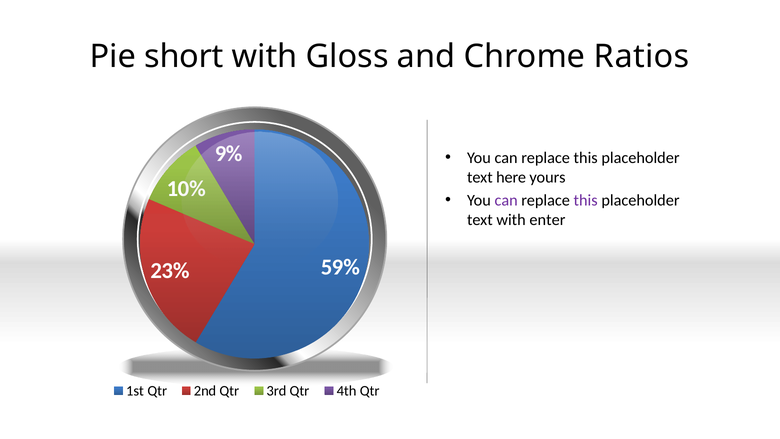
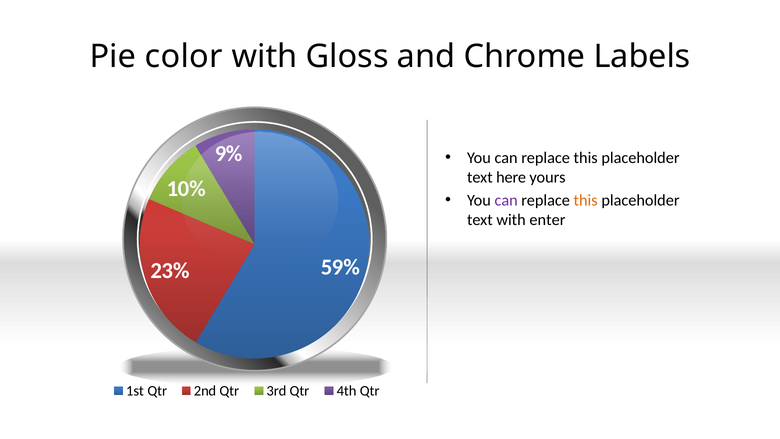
short: short -> color
Ratios: Ratios -> Labels
this at (586, 200) colour: purple -> orange
